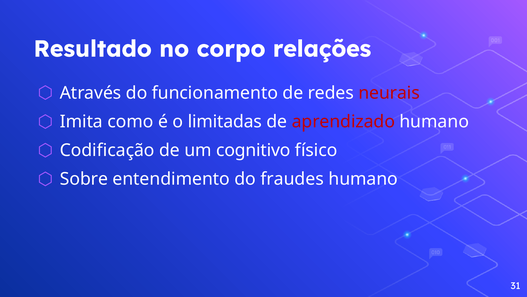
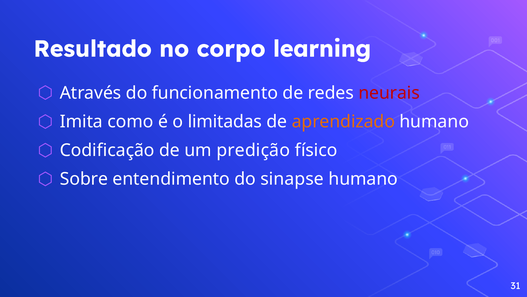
relações: relações -> learning
aprendizado colour: red -> orange
cognitivo: cognitivo -> predição
fraudes: fraudes -> sinapse
